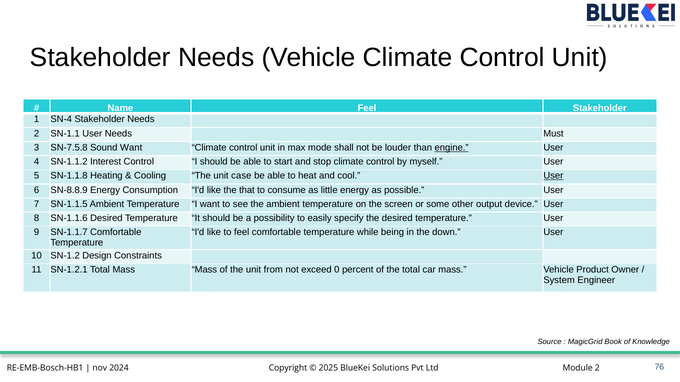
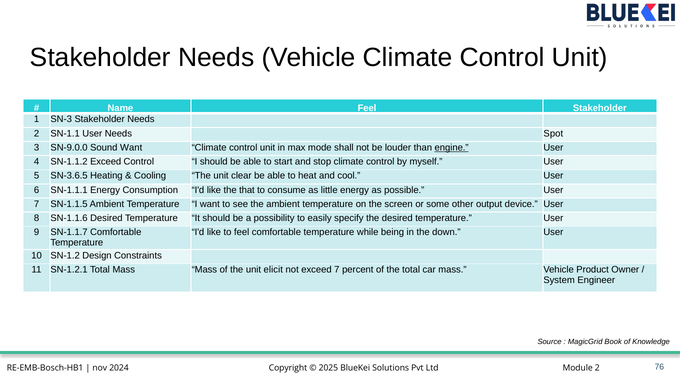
SN-4: SN-4 -> SN-3
Must: Must -> Spot
SN-7.5.8: SN-7.5.8 -> SN-9.0.0
SN-1.1.2 Interest: Interest -> Exceed
SN-1.1.8: SN-1.1.8 -> SN-3.6.5
case: case -> clear
User at (553, 176) underline: present -> none
SN-8.8.9: SN-8.8.9 -> SN-1.1.1
from: from -> elicit
exceed 0: 0 -> 7
